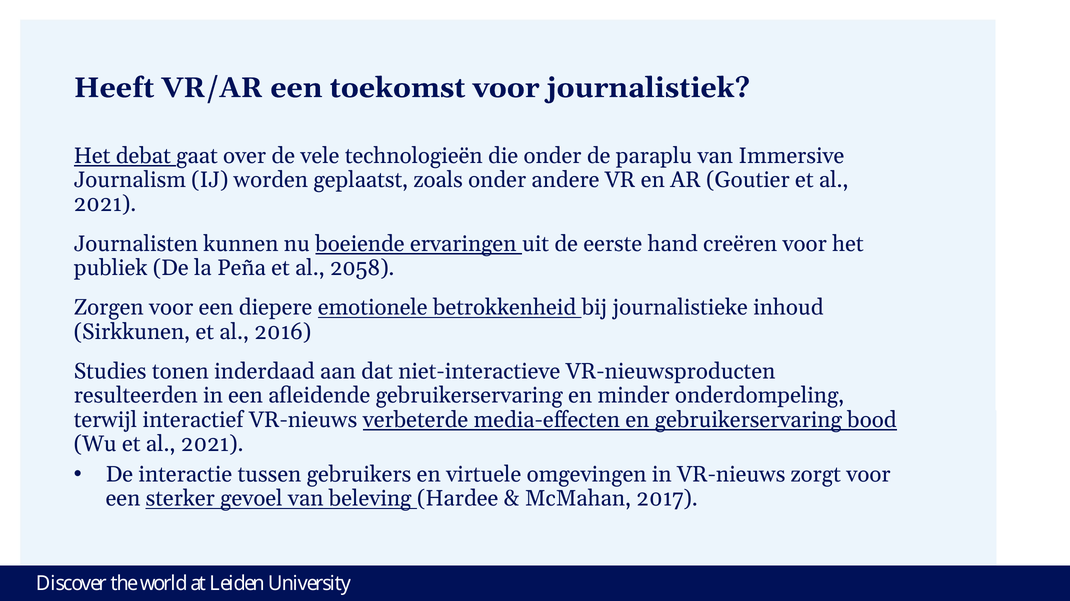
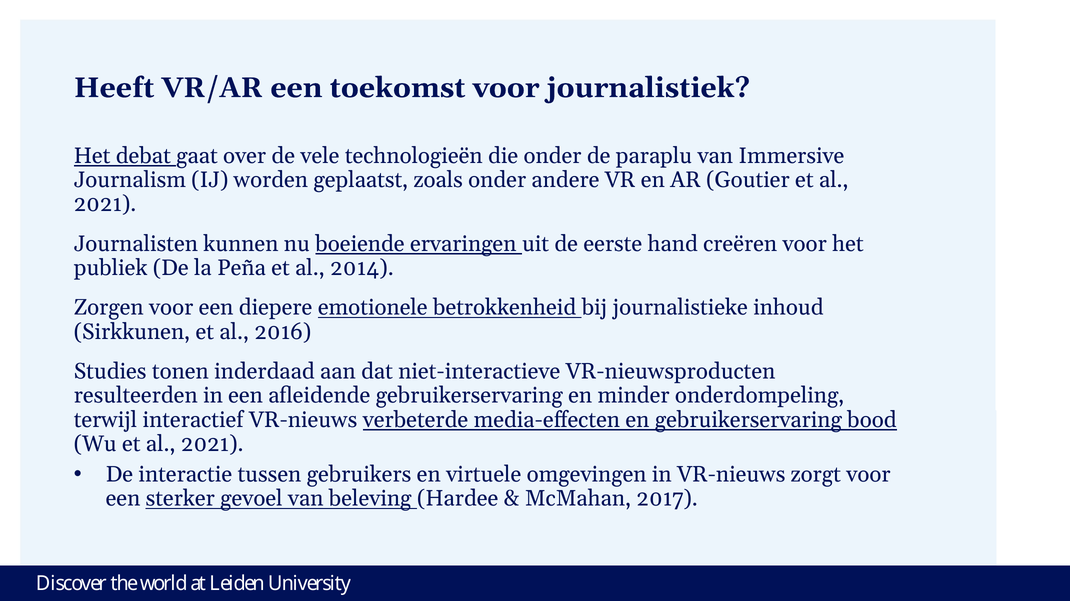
2058: 2058 -> 2014
